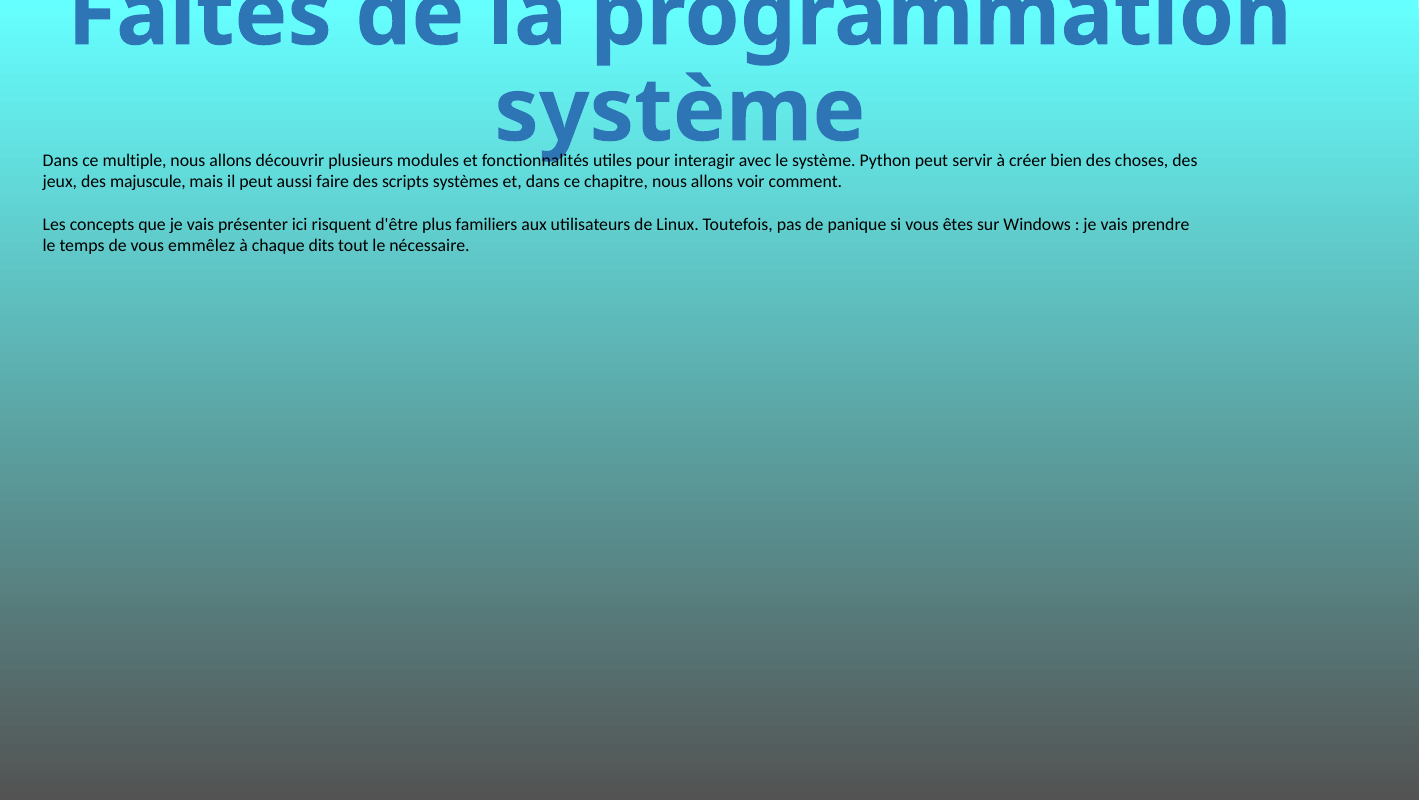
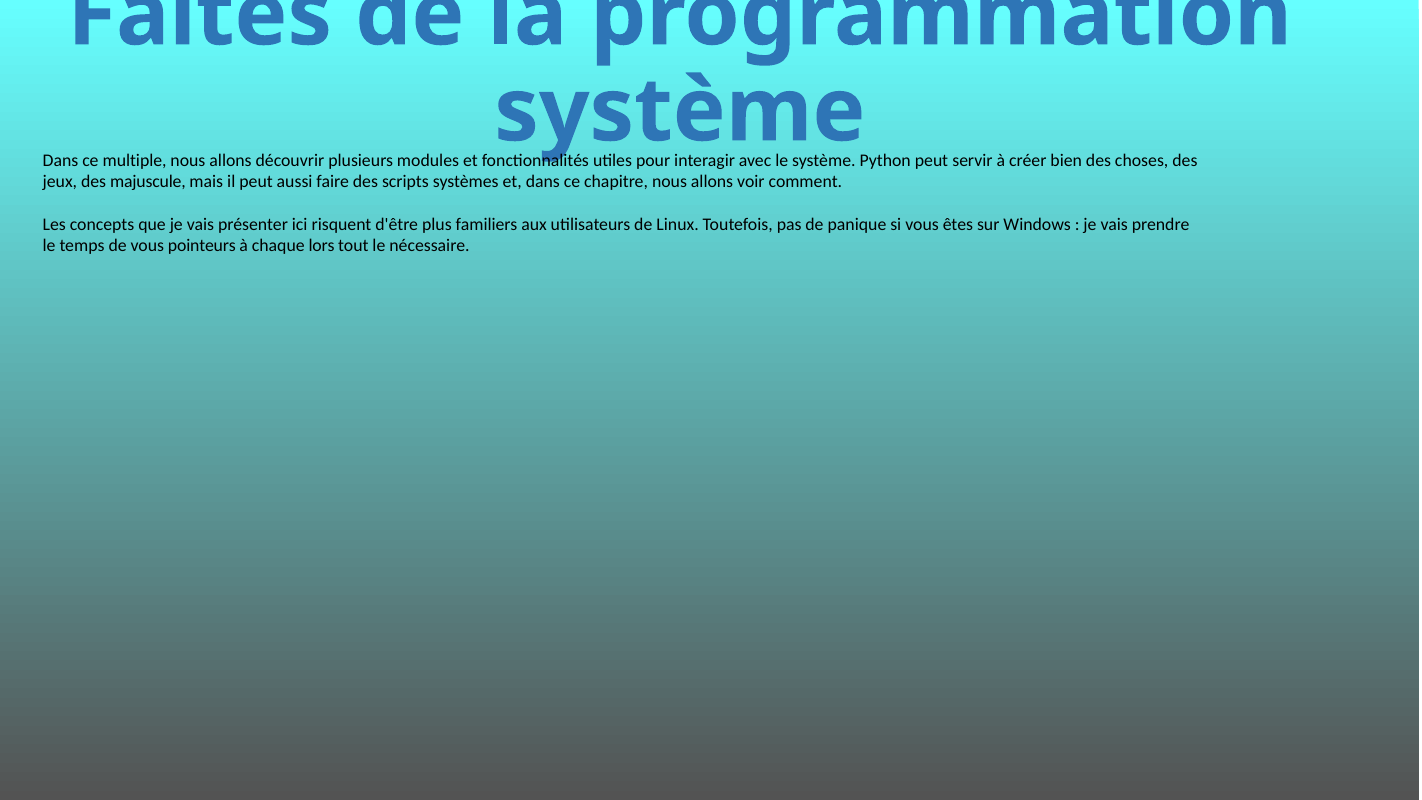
emmêlez: emmêlez -> pointeurs
dits: dits -> lors
